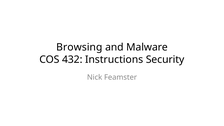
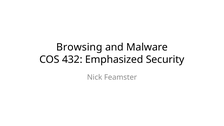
Instructions: Instructions -> Emphasized
